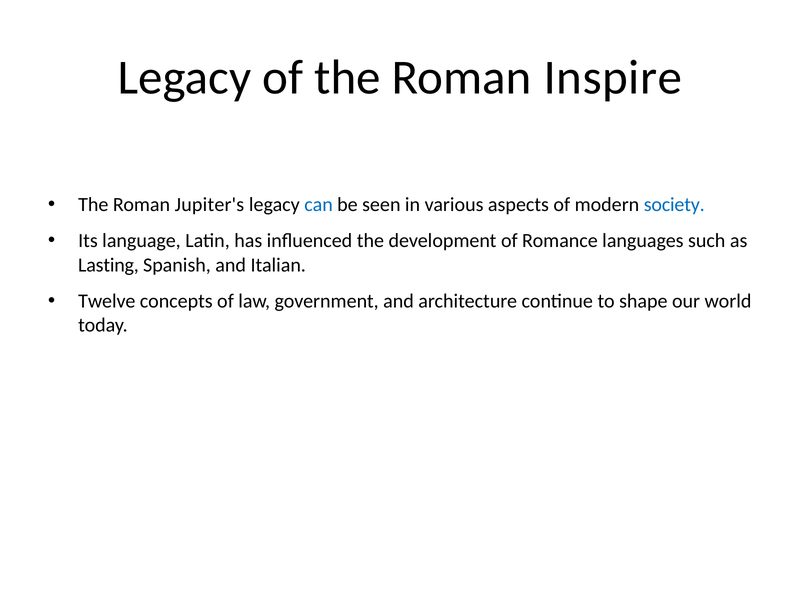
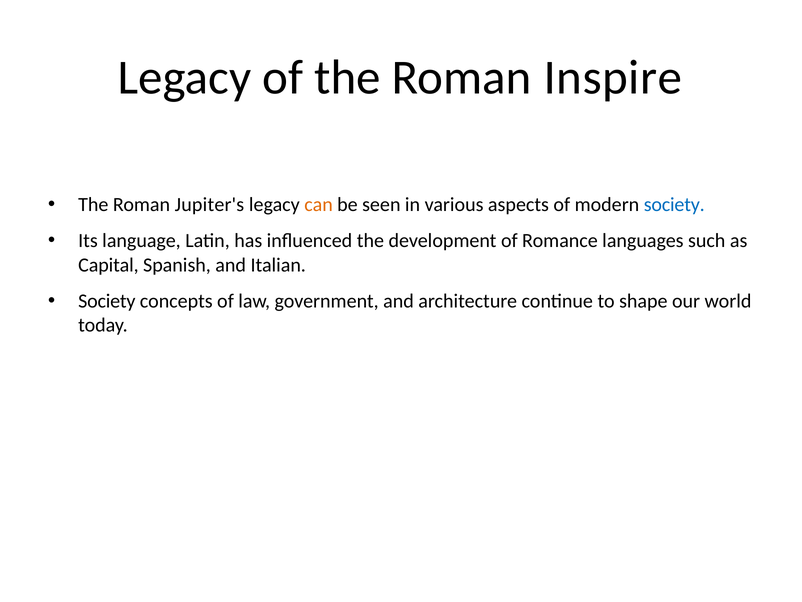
can colour: blue -> orange
Lasting: Lasting -> Capital
Twelve at (107, 301): Twelve -> Society
